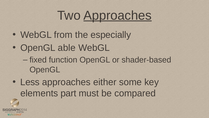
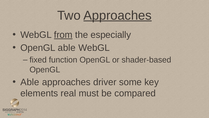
from underline: none -> present
Less at (30, 82): Less -> Able
either: either -> driver
part: part -> real
